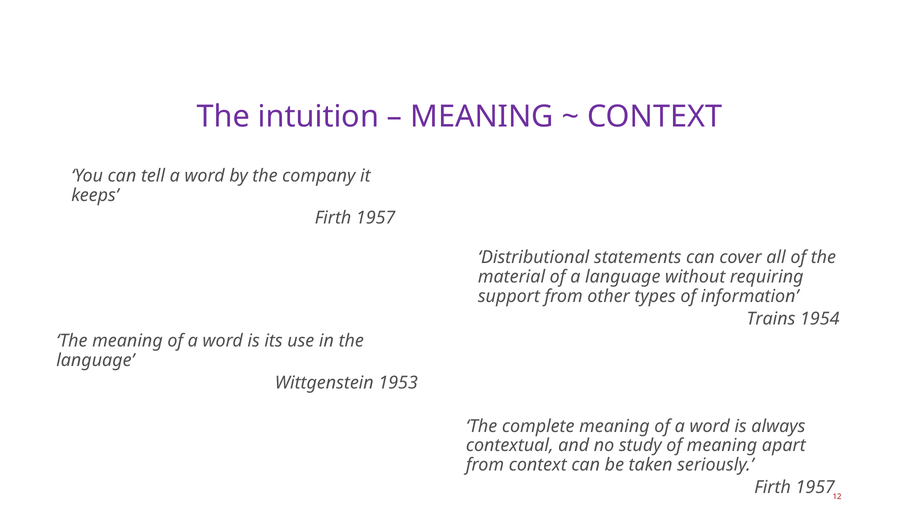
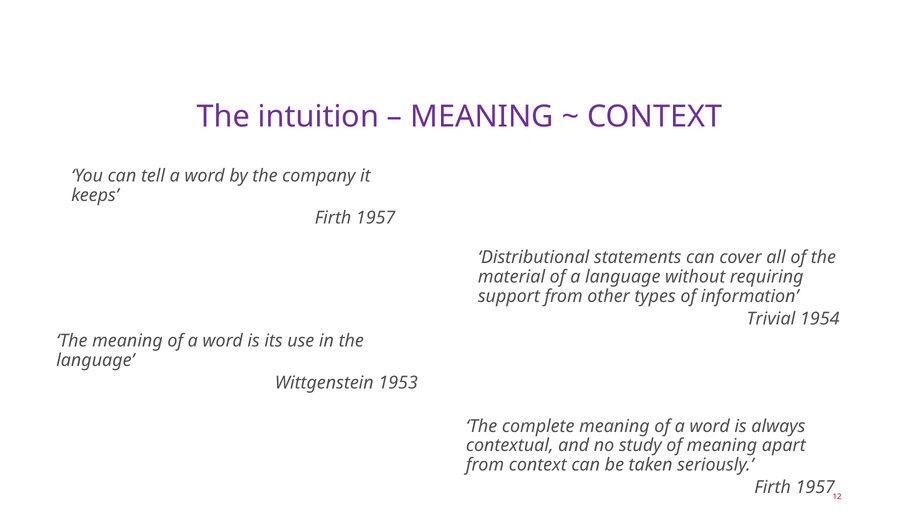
Trains: Trains -> Trivial
